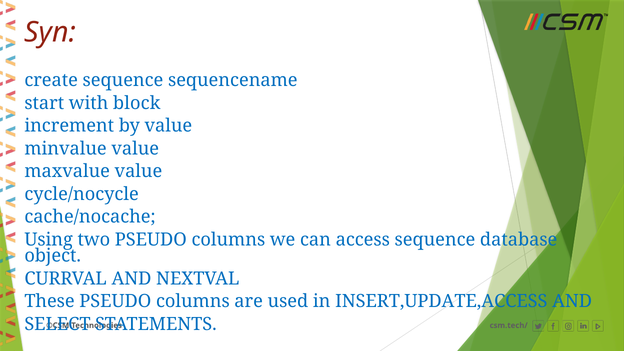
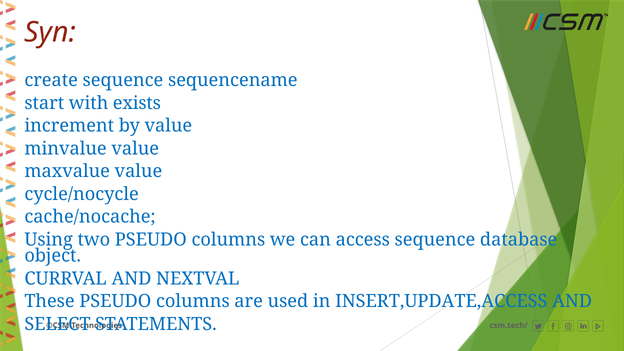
block: block -> exists
